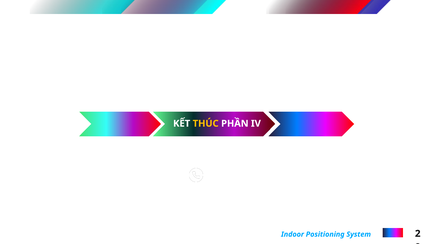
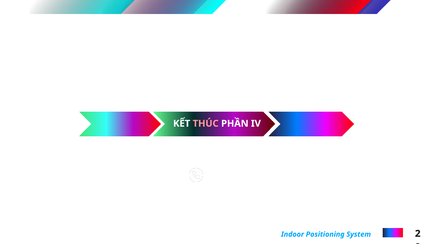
THÚC colour: yellow -> pink
